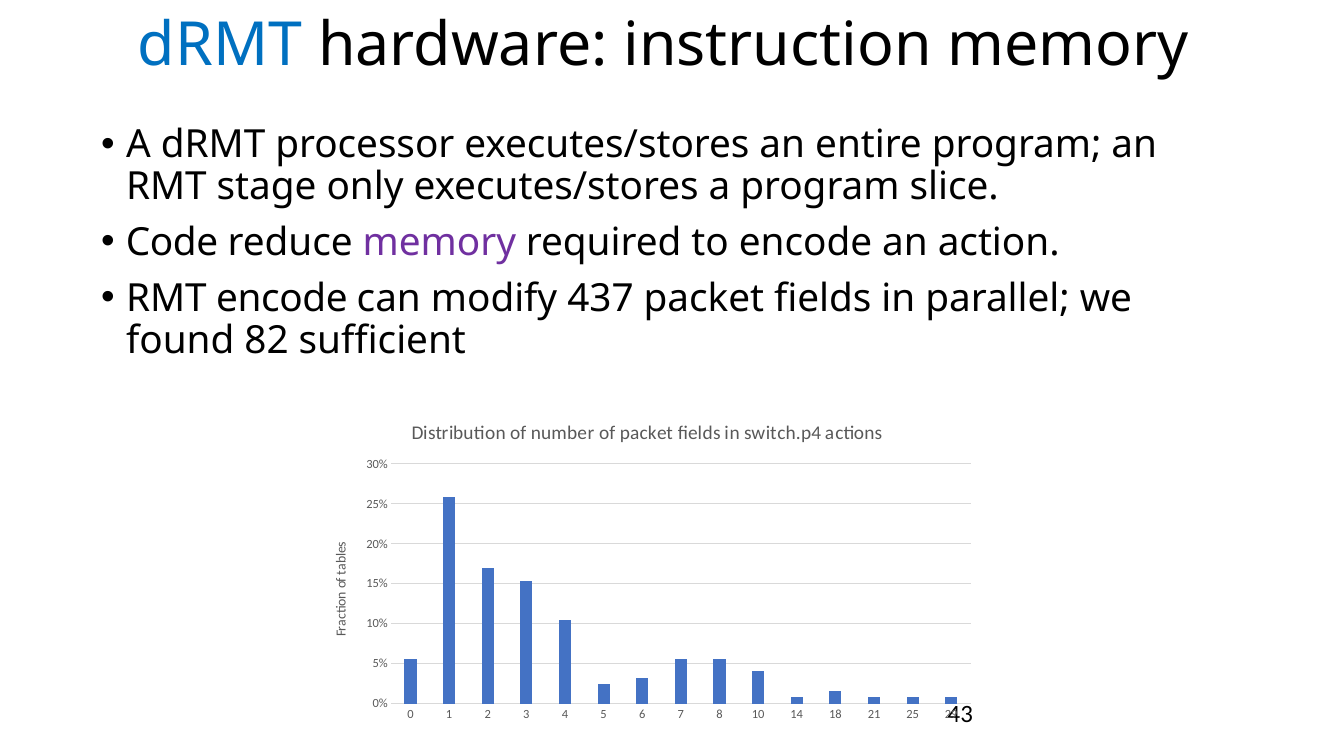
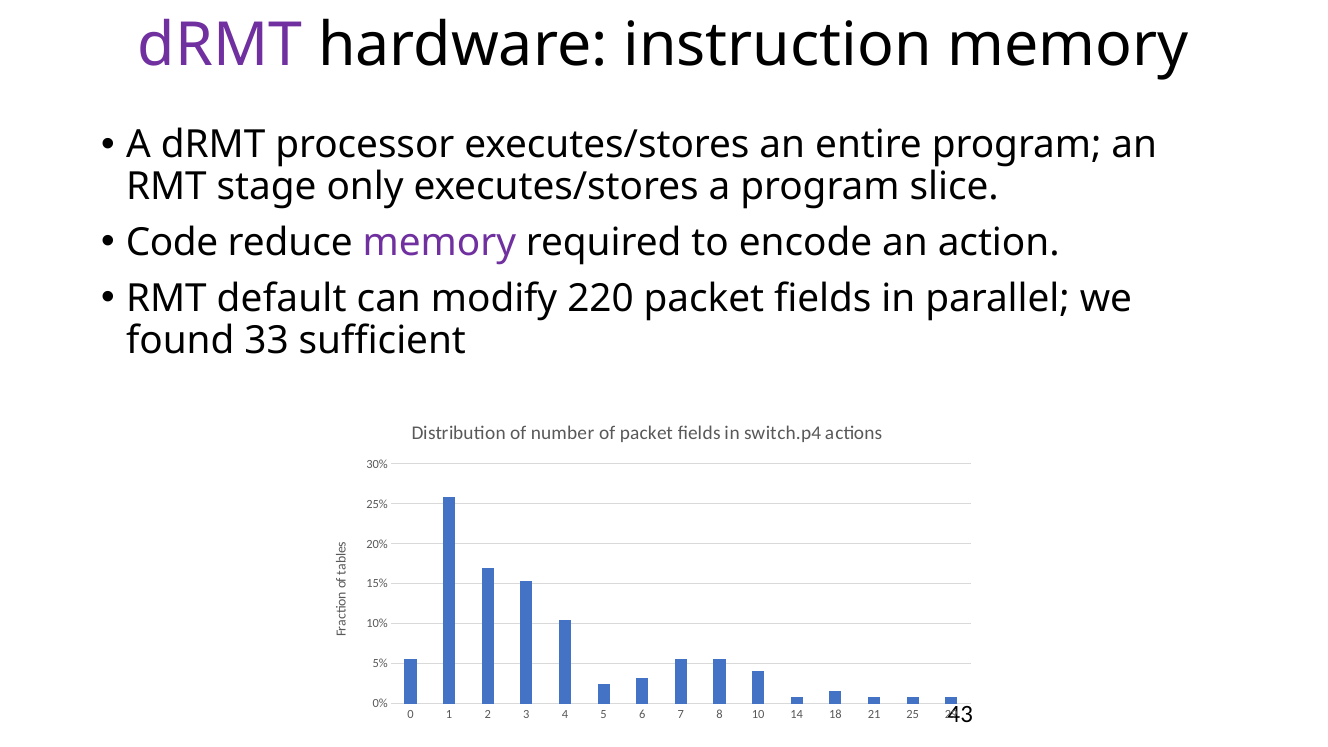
dRMT at (220, 46) colour: blue -> purple
RMT encode: encode -> default
437: 437 -> 220
82: 82 -> 33
